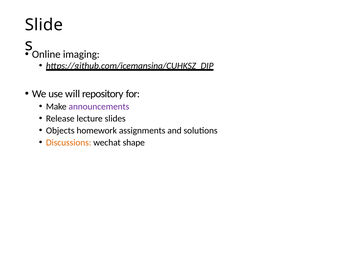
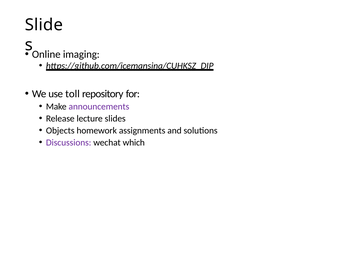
will: will -> toll
Discussions colour: orange -> purple
shape: shape -> which
